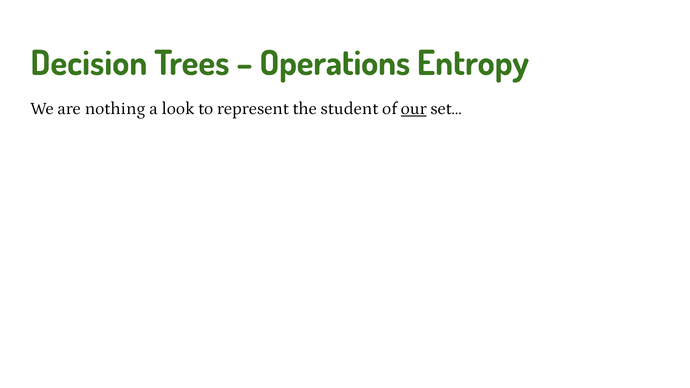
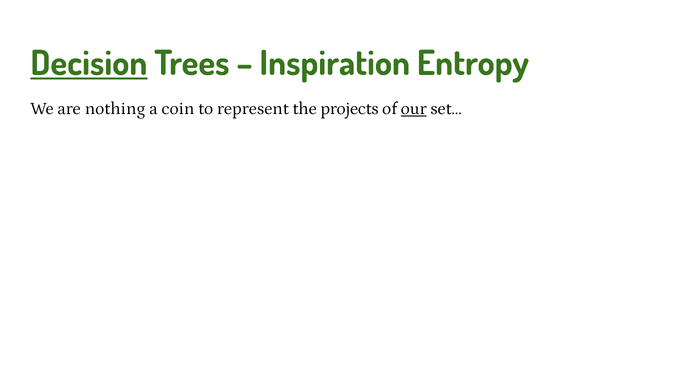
Decision underline: none -> present
Operations: Operations -> Inspiration
look: look -> coin
student: student -> projects
